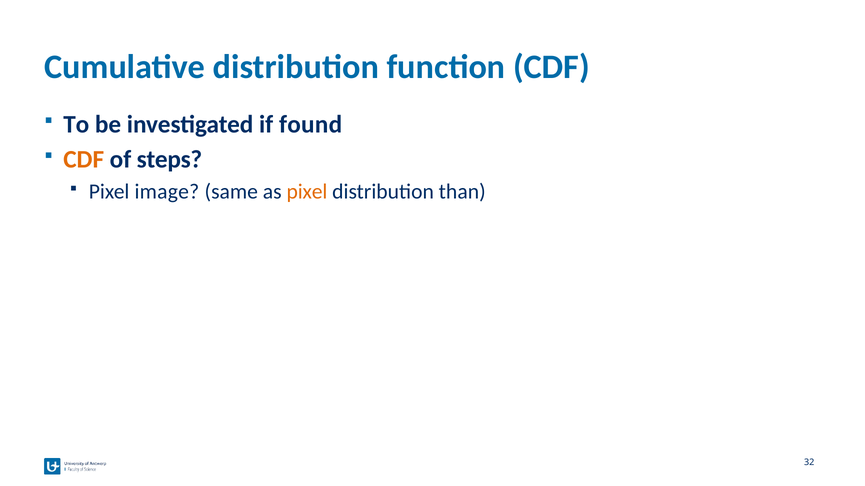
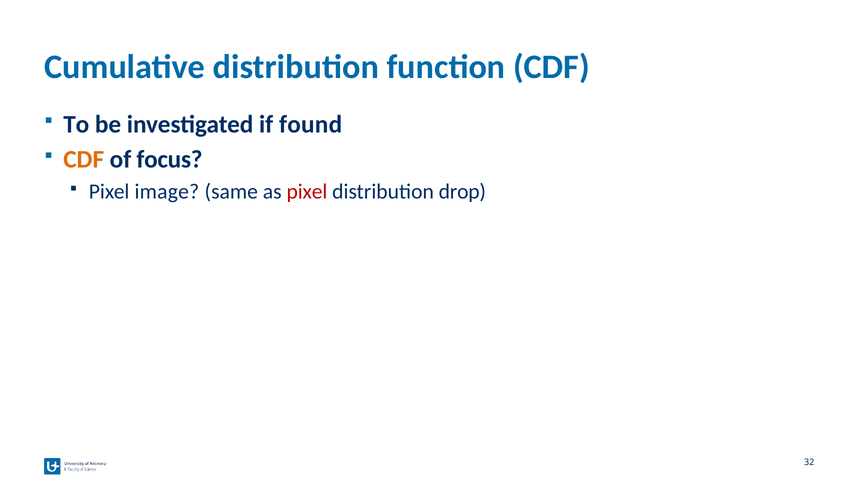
steps: steps -> focus
pixel at (307, 192) colour: orange -> red
than: than -> drop
